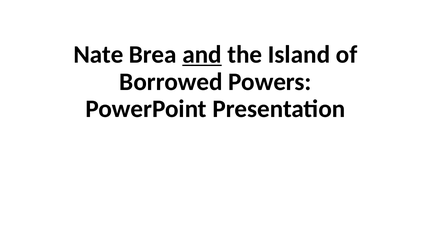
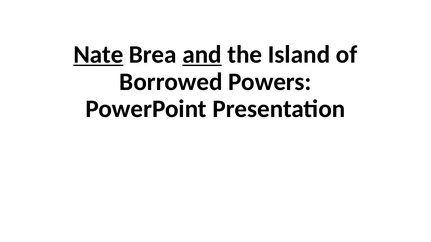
Nate underline: none -> present
